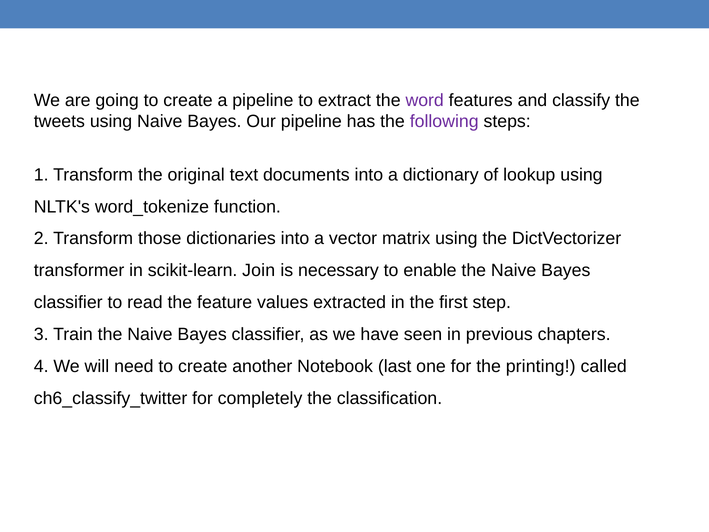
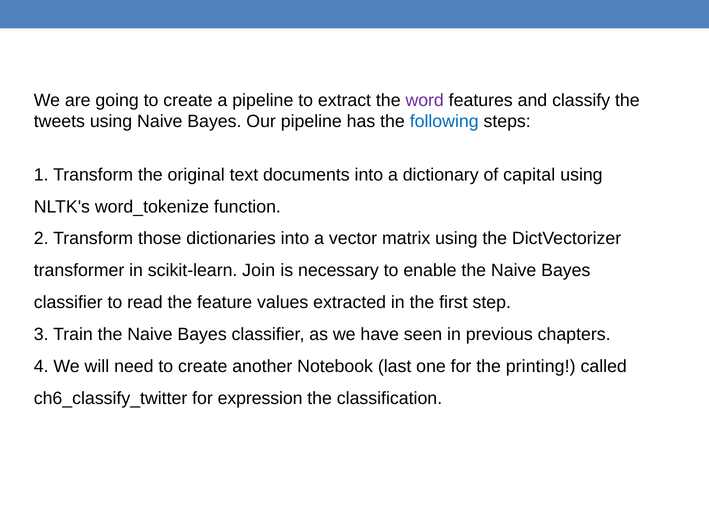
following colour: purple -> blue
lookup: lookup -> capital
completely: completely -> expression
